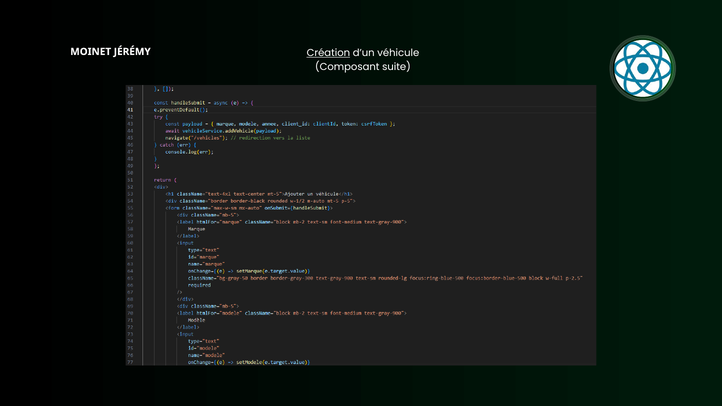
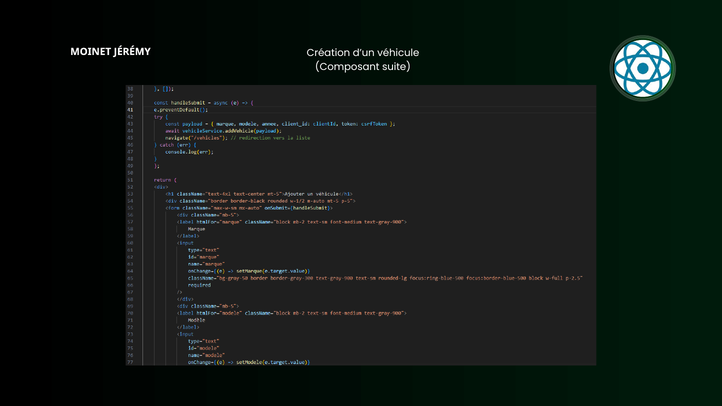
Création underline: present -> none
